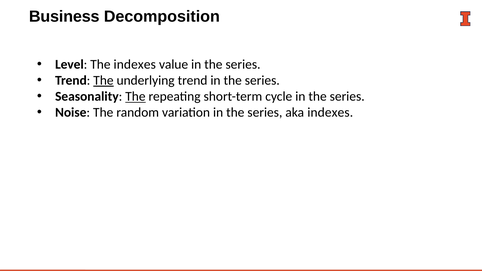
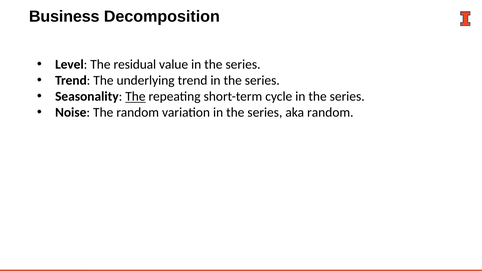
The indexes: indexes -> residual
The at (103, 80) underline: present -> none
aka indexes: indexes -> random
